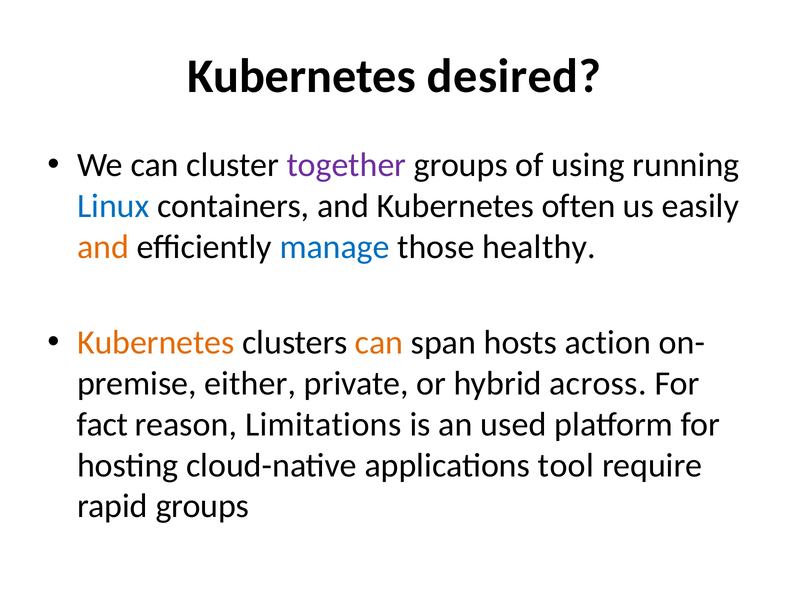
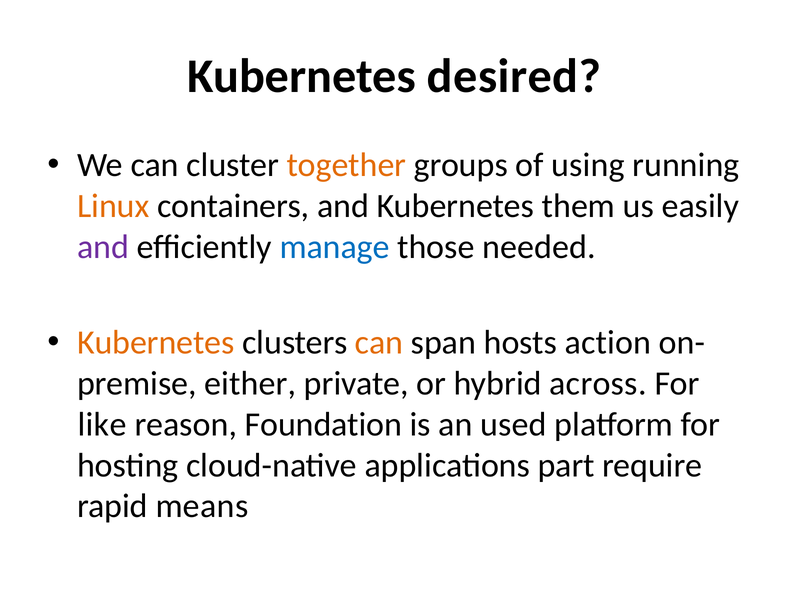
together colour: purple -> orange
Linux colour: blue -> orange
often: often -> them
and at (103, 247) colour: orange -> purple
healthy: healthy -> needed
fact: fact -> like
Limitations: Limitations -> Foundation
tool: tool -> part
rapid groups: groups -> means
